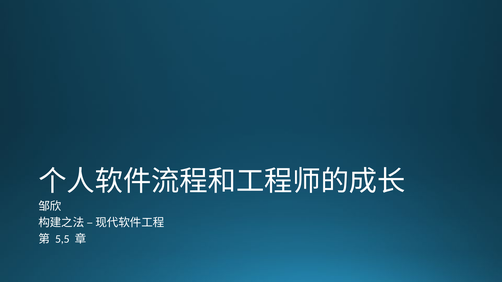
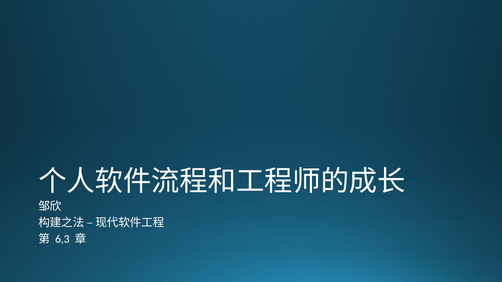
5,5: 5,5 -> 6,3
